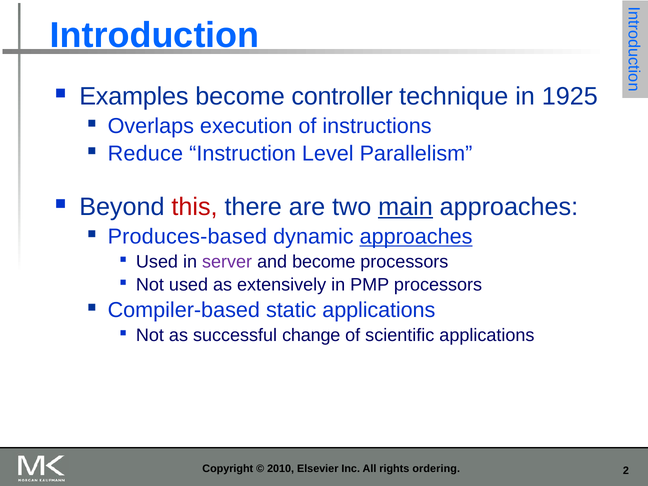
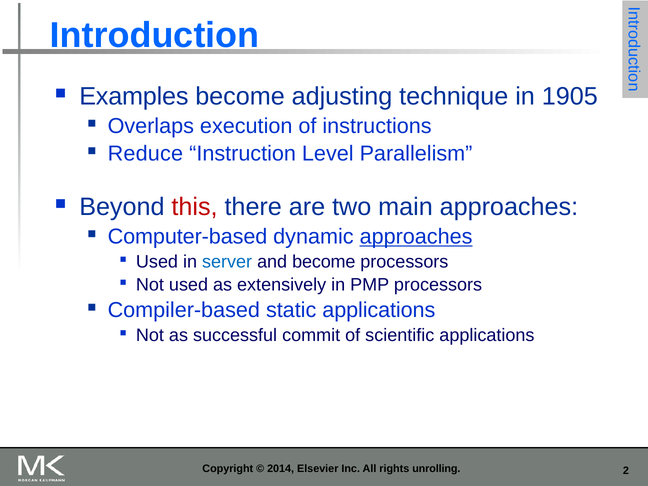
controller: controller -> adjusting
1925: 1925 -> 1905
main underline: present -> none
Produces-based: Produces-based -> Computer-based
server colour: purple -> blue
change: change -> commit
2010: 2010 -> 2014
ordering: ordering -> unrolling
